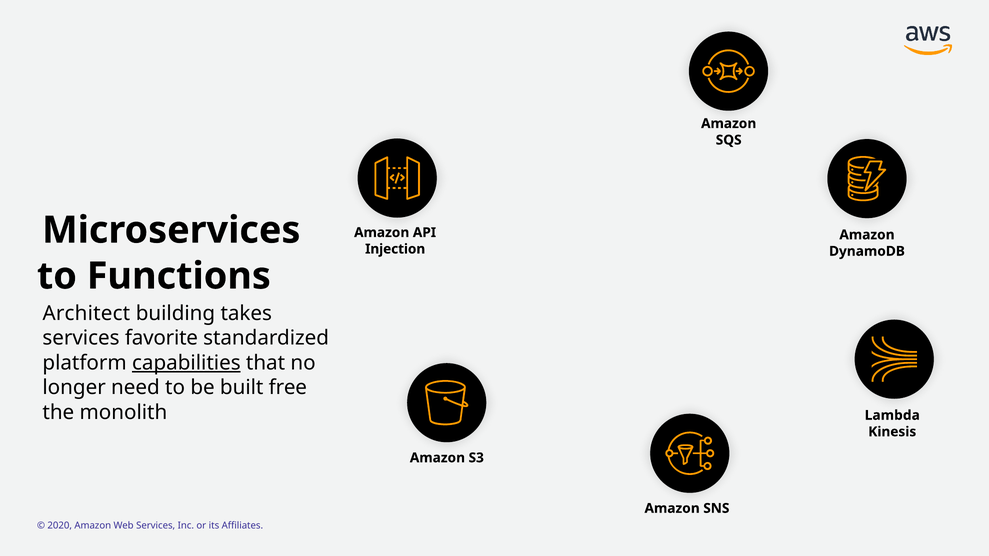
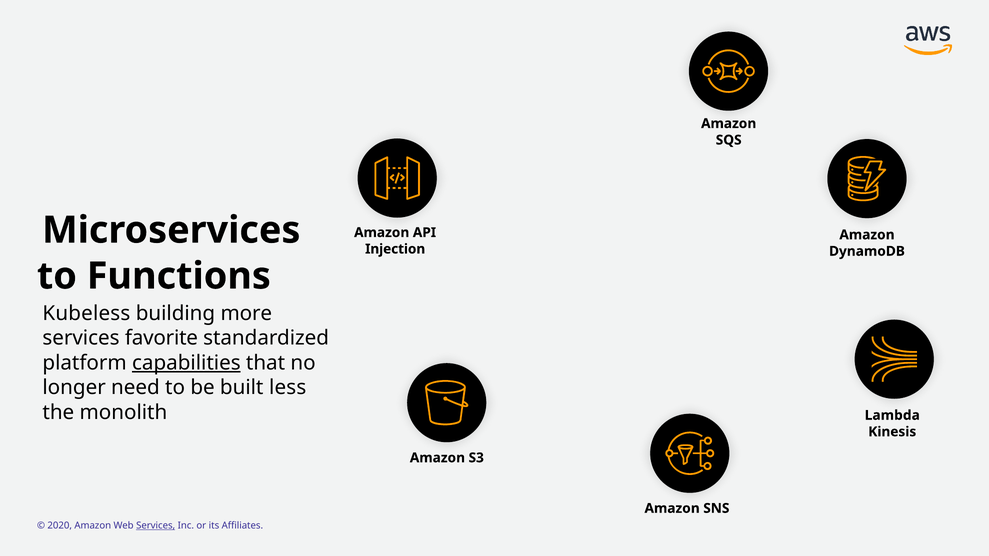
Architect: Architect -> Kubeless
takes: takes -> more
free: free -> less
Services at (156, 526) underline: none -> present
